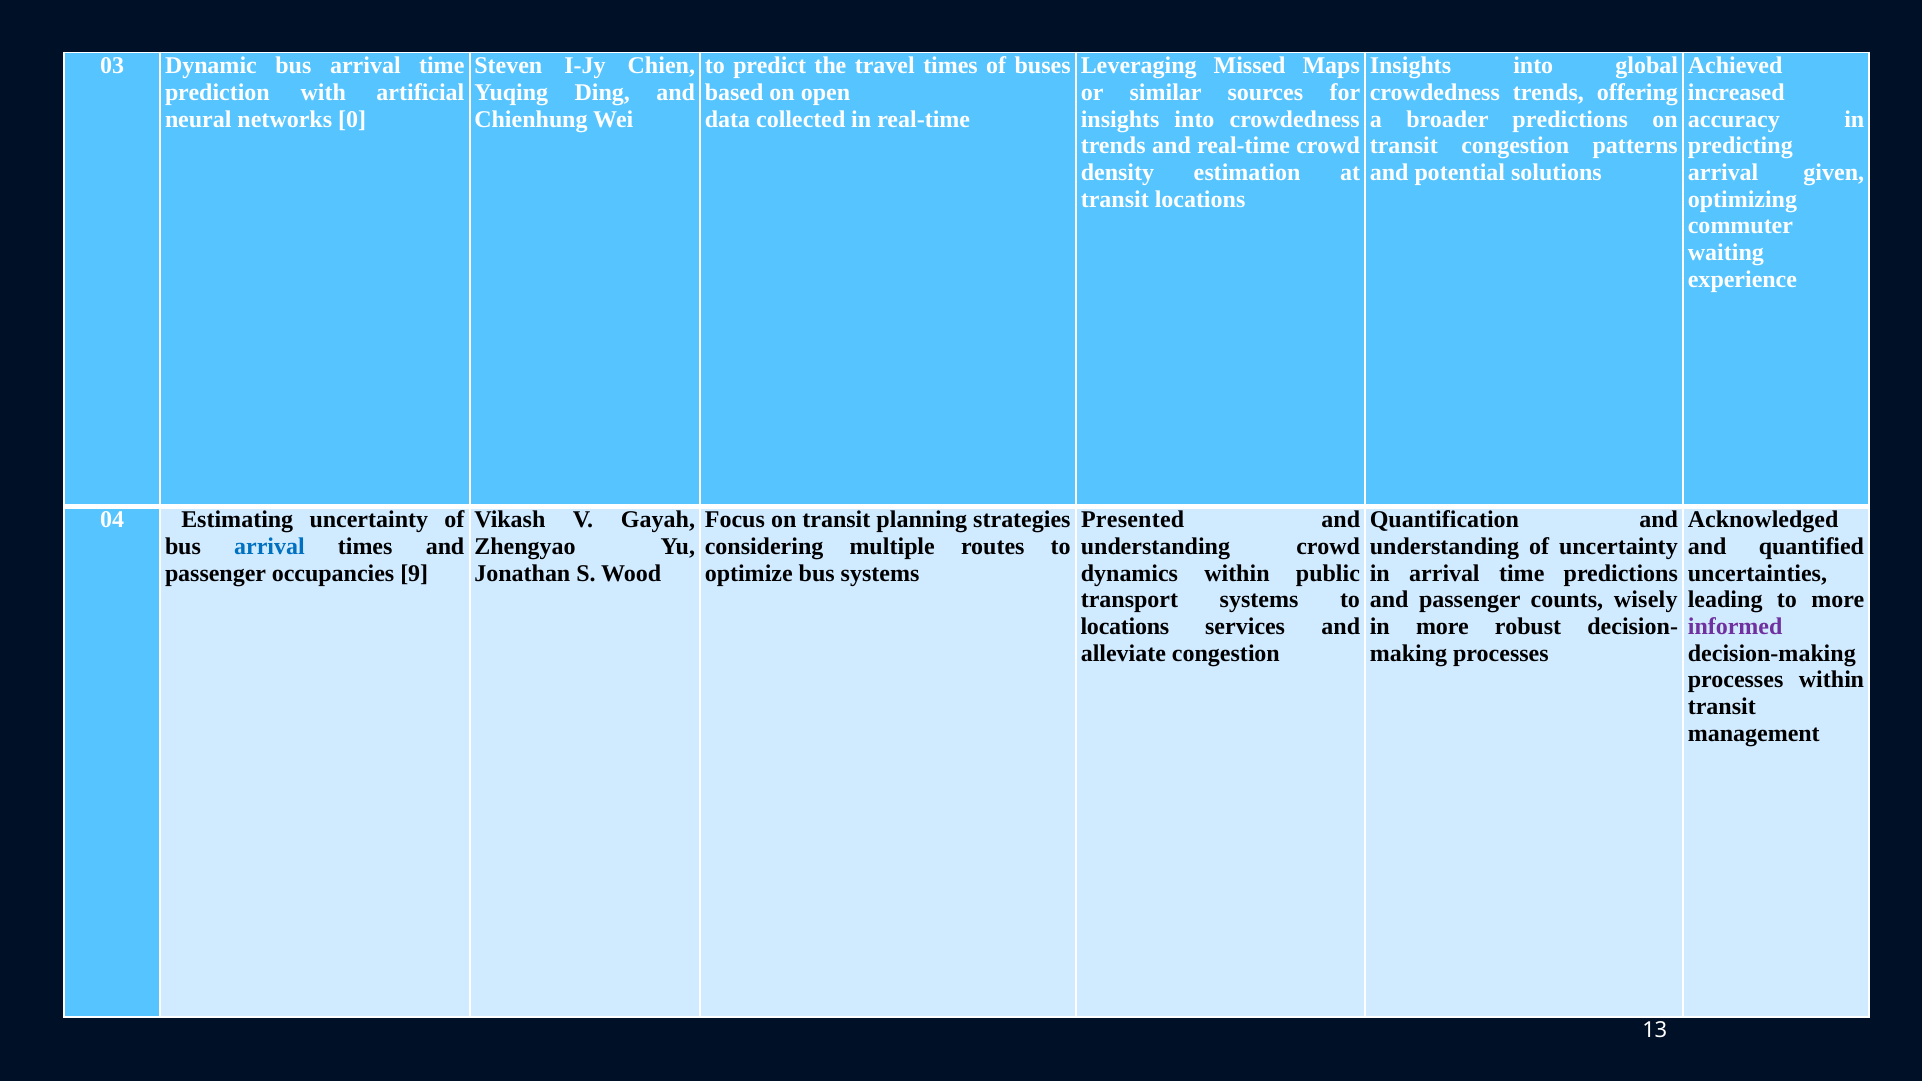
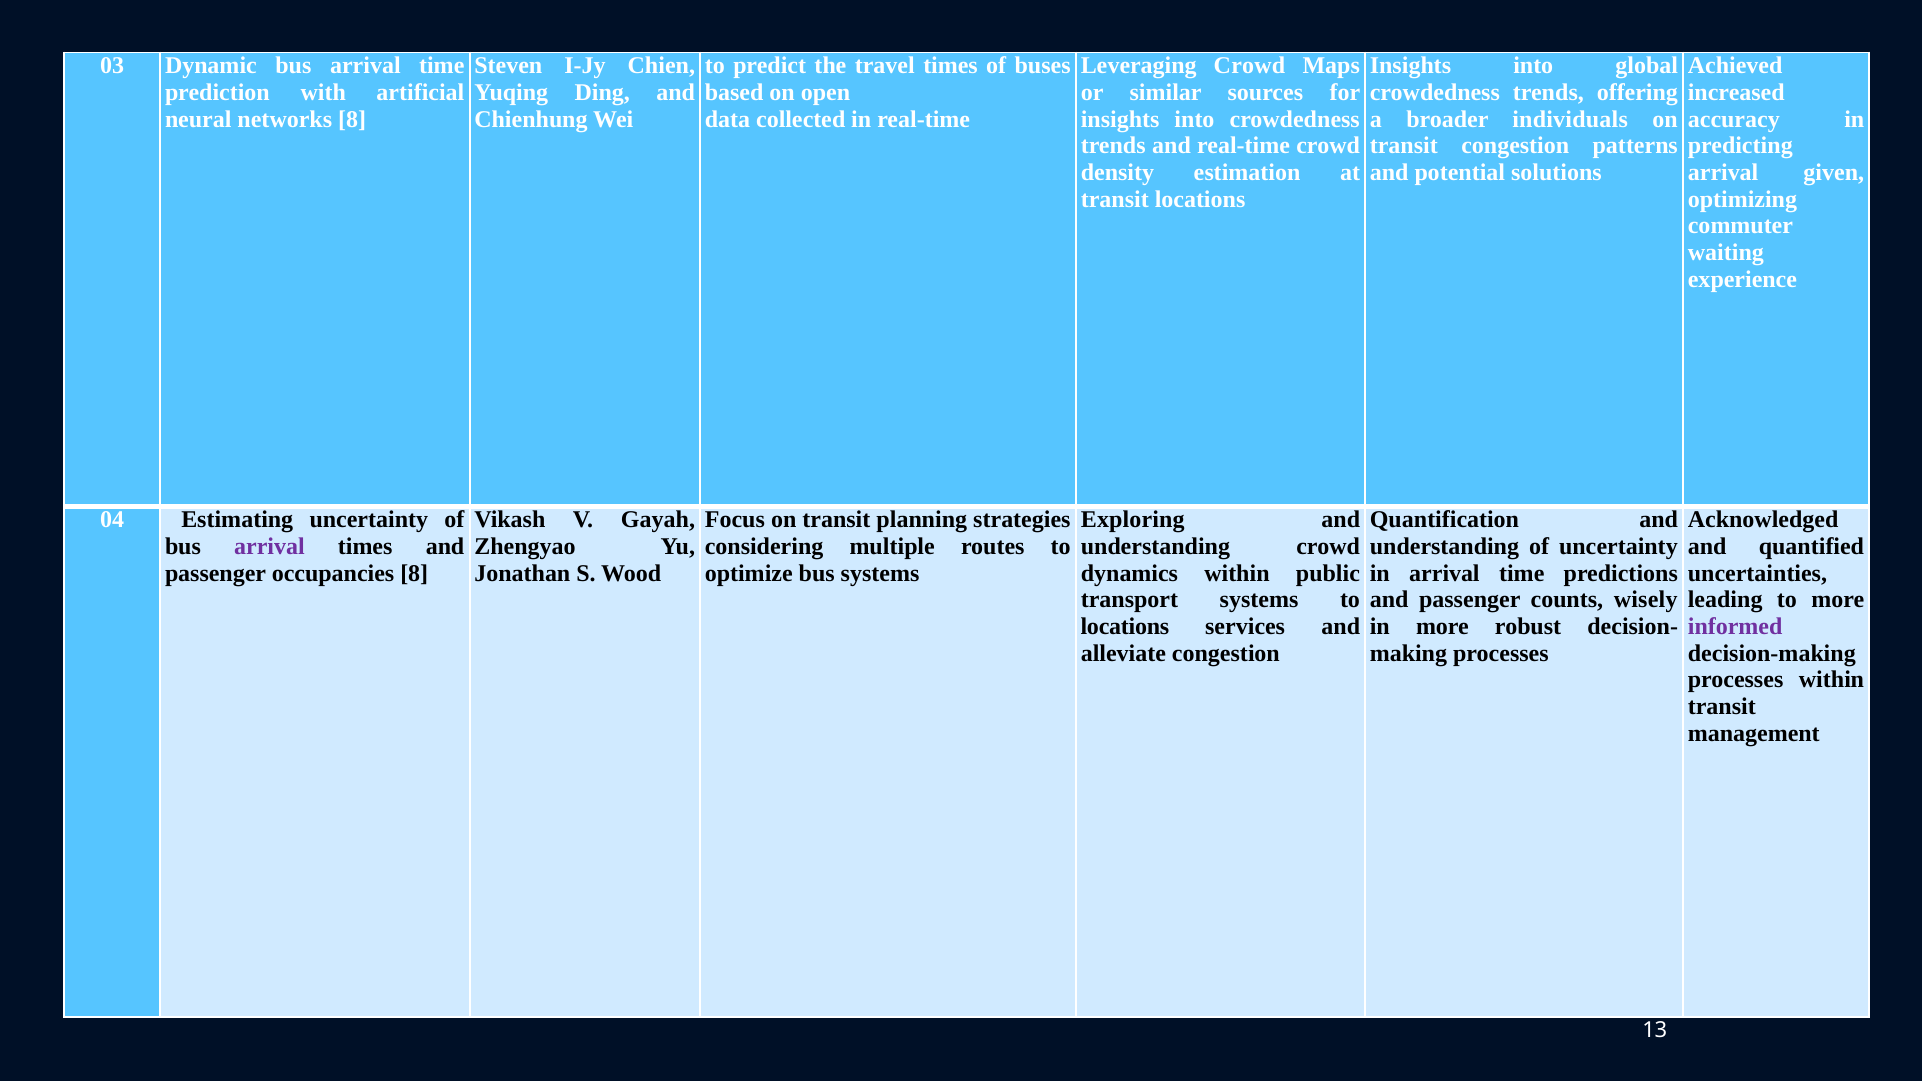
Leveraging Missed: Missed -> Crowd
networks 0: 0 -> 8
broader predictions: predictions -> individuals
Presented: Presented -> Exploring
arrival at (269, 547) colour: blue -> purple
occupancies 9: 9 -> 8
